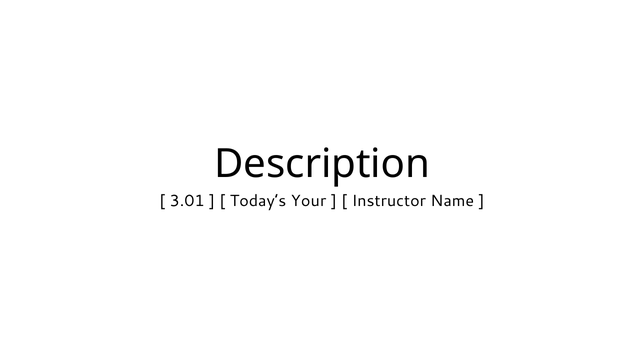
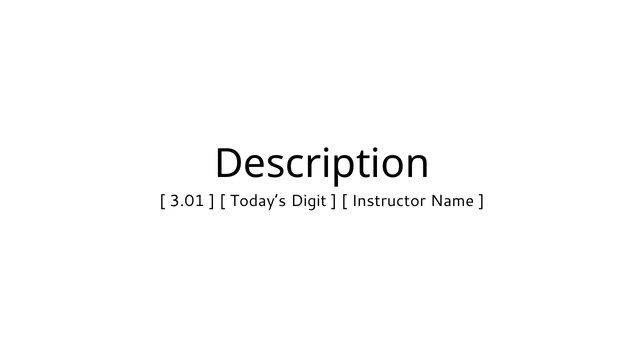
Your: Your -> Digit
